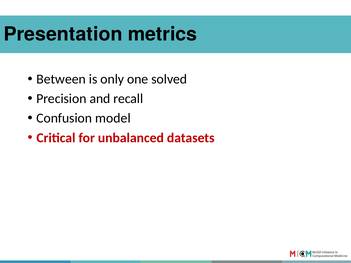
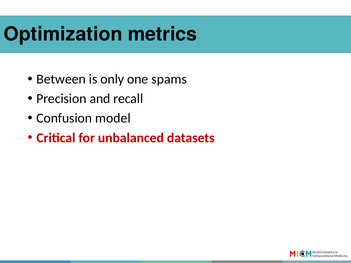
Presentation: Presentation -> Optimization
solved: solved -> spams
